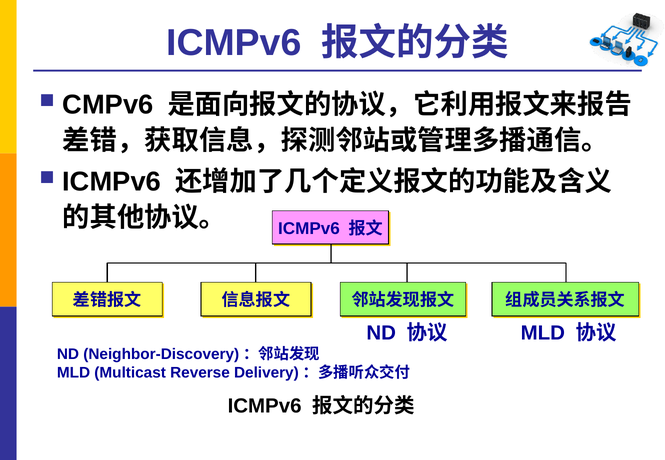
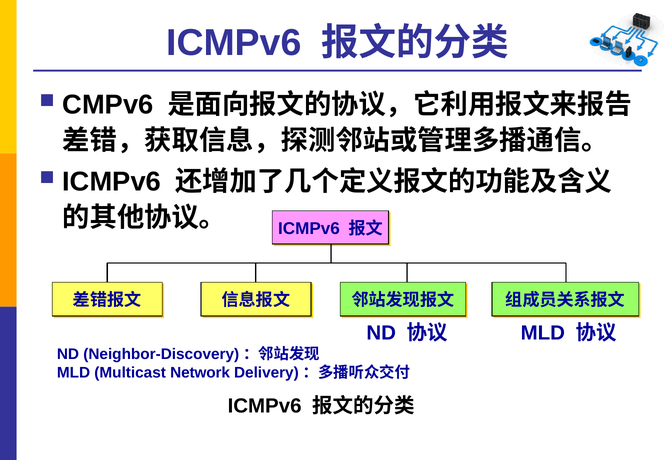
Reverse: Reverse -> Network
